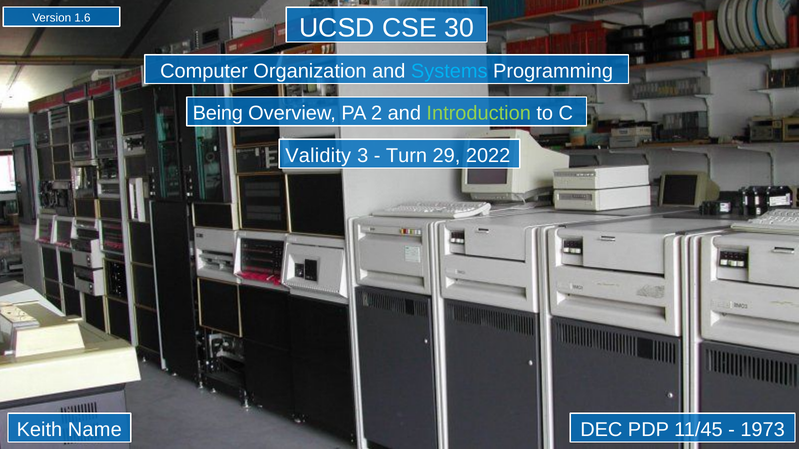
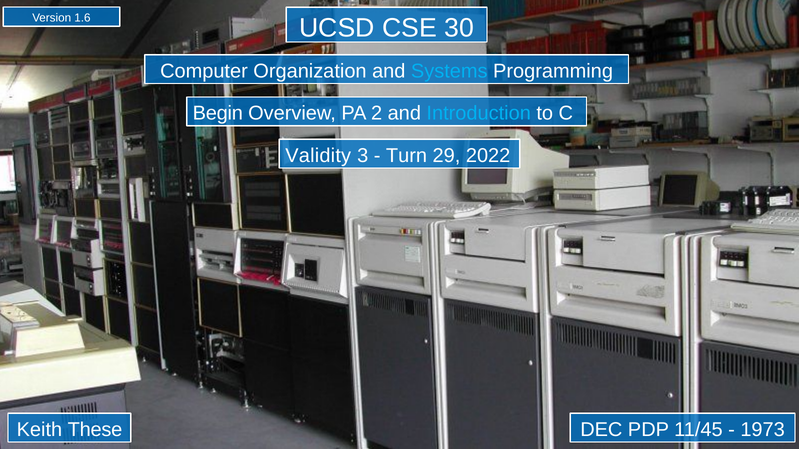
Being: Being -> Begin
Introduction colour: light green -> light blue
Name: Name -> These
